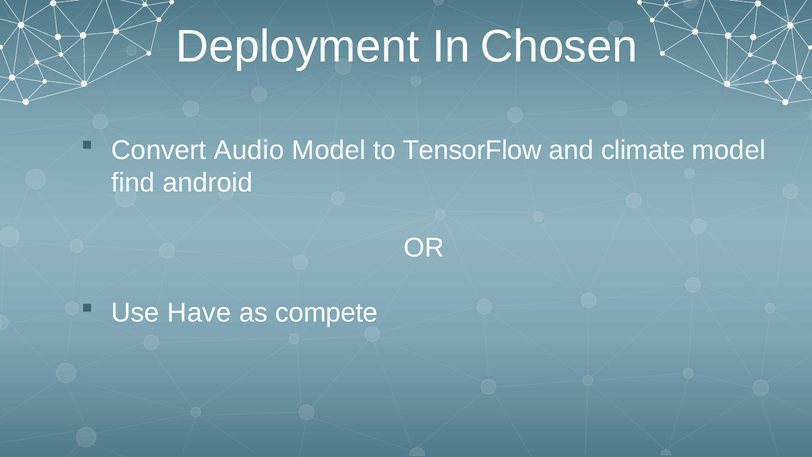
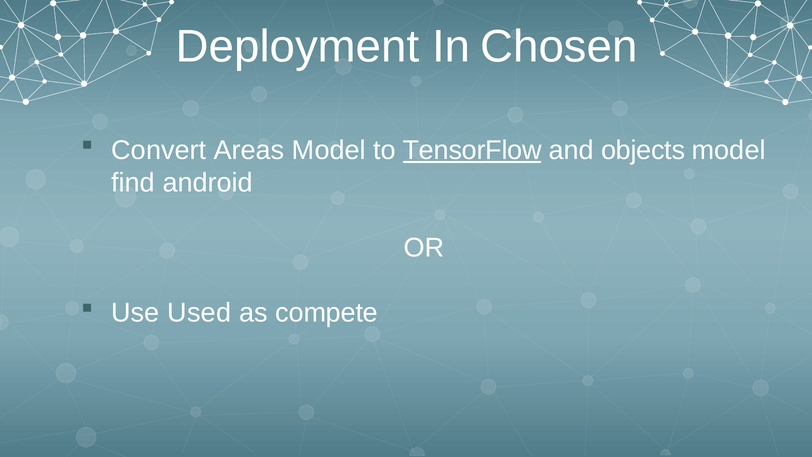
Audio: Audio -> Areas
TensorFlow underline: none -> present
climate: climate -> objects
Have: Have -> Used
